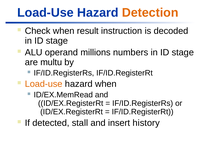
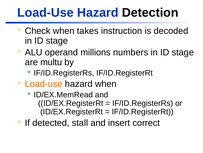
Detection colour: orange -> black
result: result -> takes
history: history -> correct
